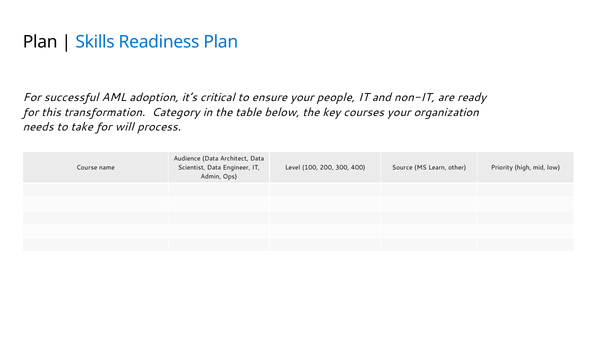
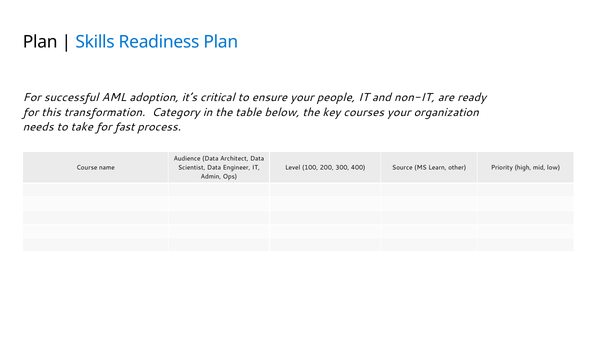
will: will -> fast
